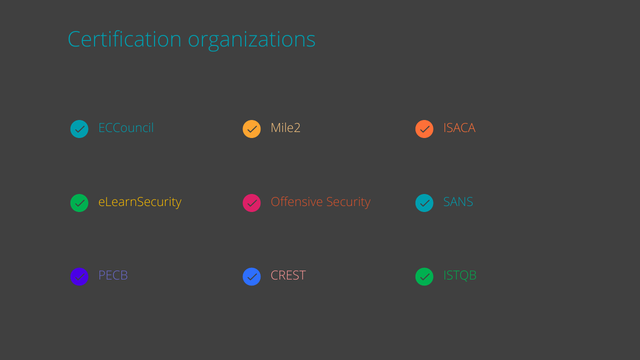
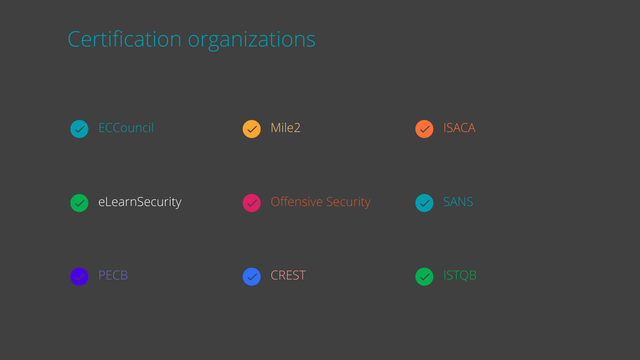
eLearnSecurity colour: yellow -> white
